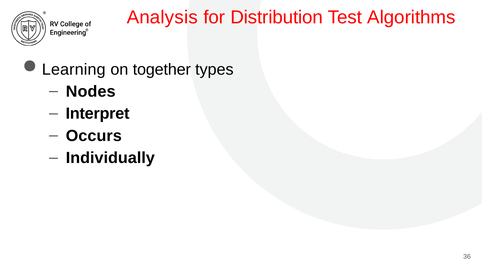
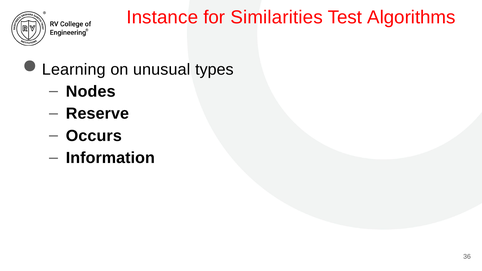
Analysis: Analysis -> Instance
Distribution: Distribution -> Similarities
together: together -> unusual
Interpret: Interpret -> Reserve
Individually: Individually -> Information
